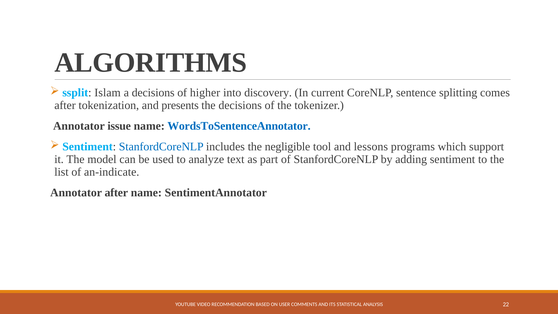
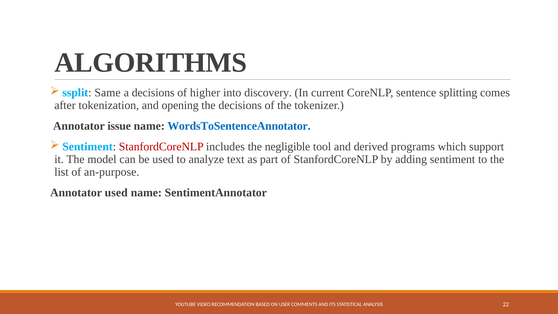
Islam: Islam -> Same
presents: presents -> opening
StanfordCoreNLP at (161, 147) colour: blue -> red
lessons: lessons -> derived
an-indicate: an-indicate -> an-purpose
Annotator after: after -> used
